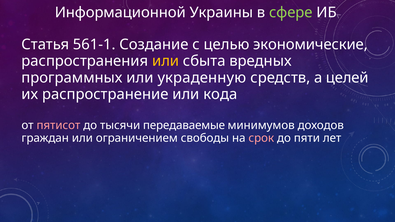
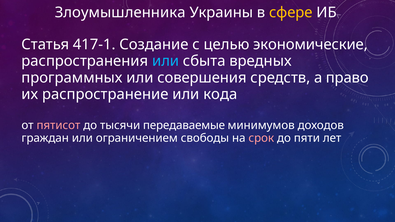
Информационной: Информационной -> Злоумышленника
сфере colour: light green -> yellow
561-1: 561-1 -> 417-1
или at (166, 61) colour: yellow -> light blue
украденную: украденную -> совершения
целей: целей -> право
